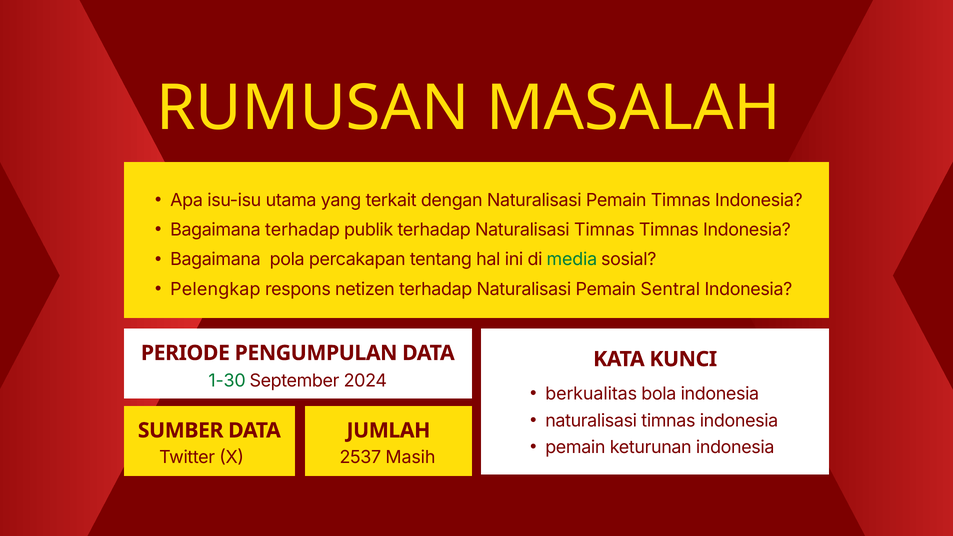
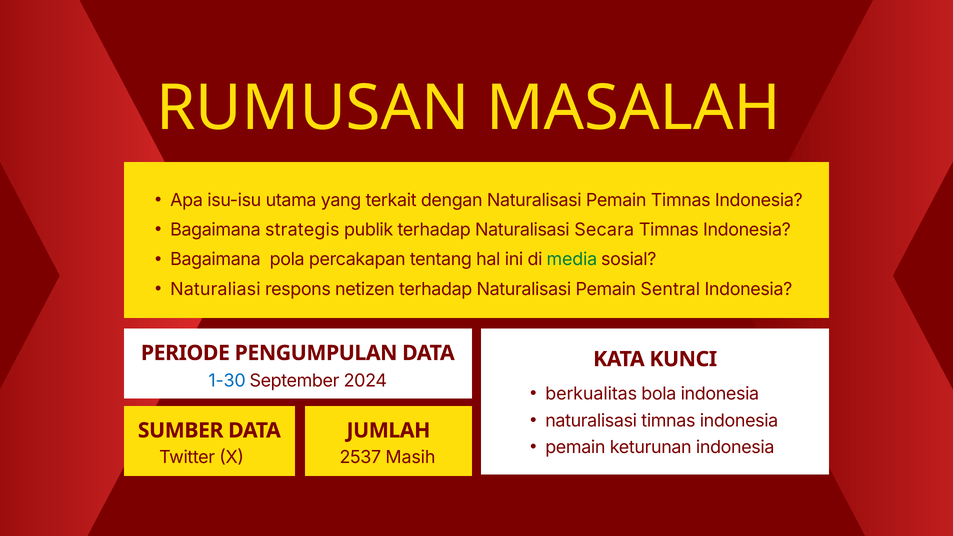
Bagaimana terhadap: terhadap -> strategis
terhadap Naturalisasi Timnas: Timnas -> Secara
Pelengkap: Pelengkap -> Naturaliasi
1-30 colour: green -> blue
